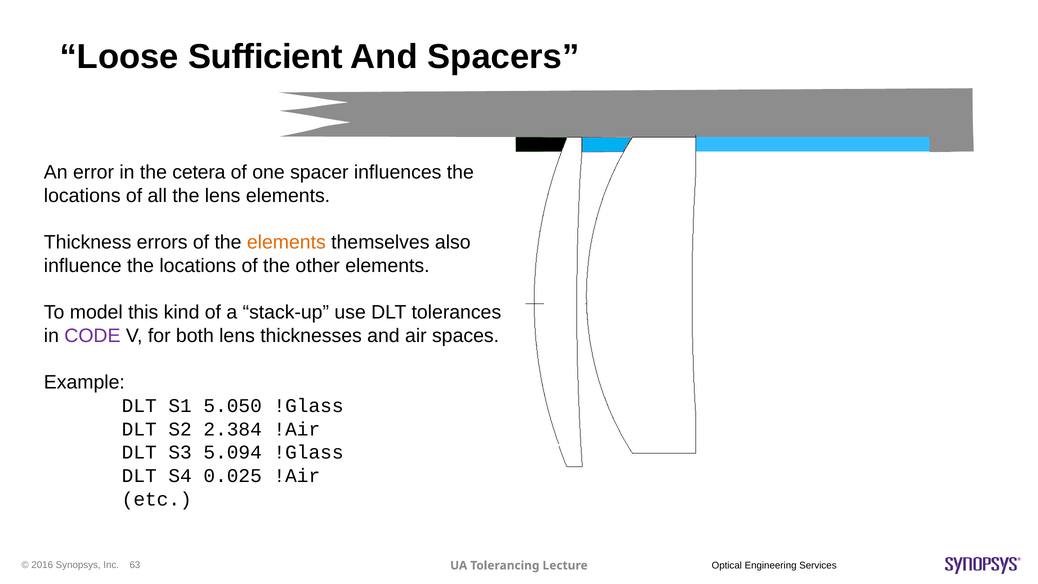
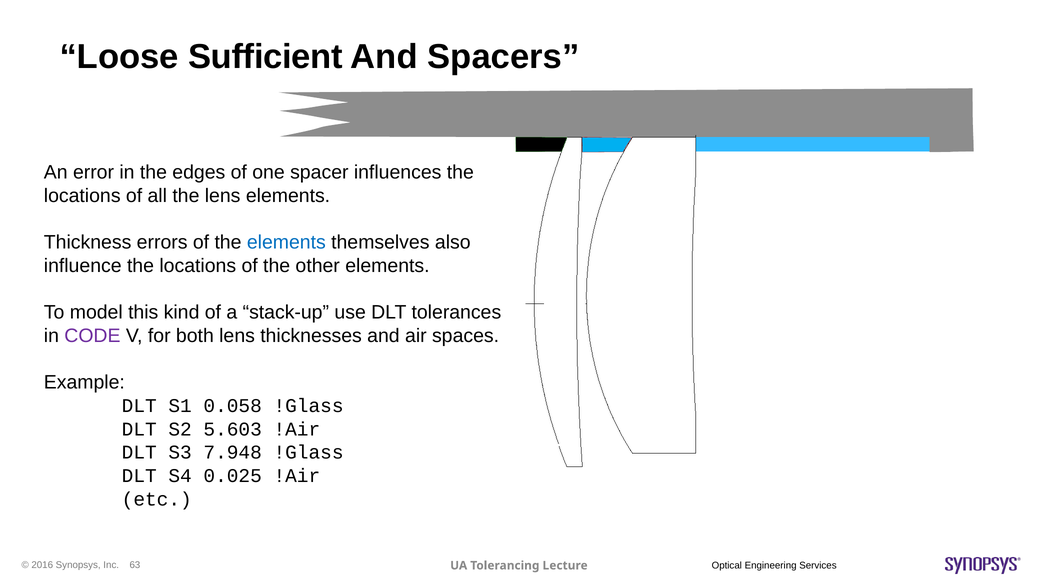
cetera: cetera -> edges
elements at (286, 242) colour: orange -> blue
5.050: 5.050 -> 0.058
2.384: 2.384 -> 5.603
5.094: 5.094 -> 7.948
